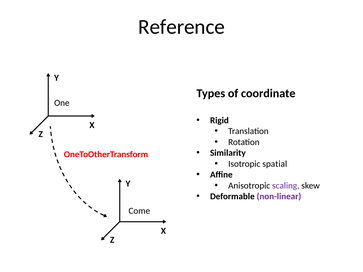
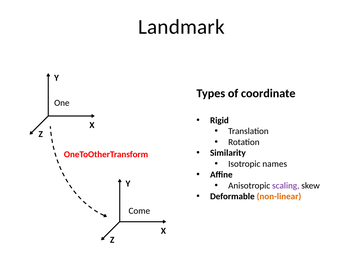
Reference: Reference -> Landmark
spatial: spatial -> names
non-linear colour: purple -> orange
